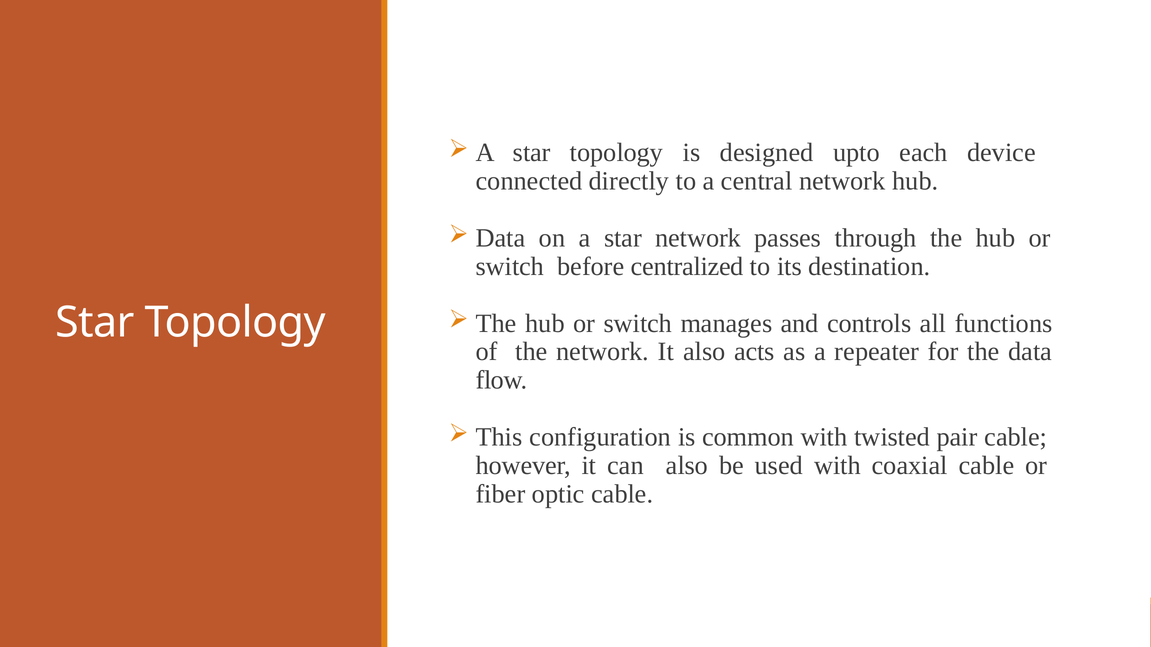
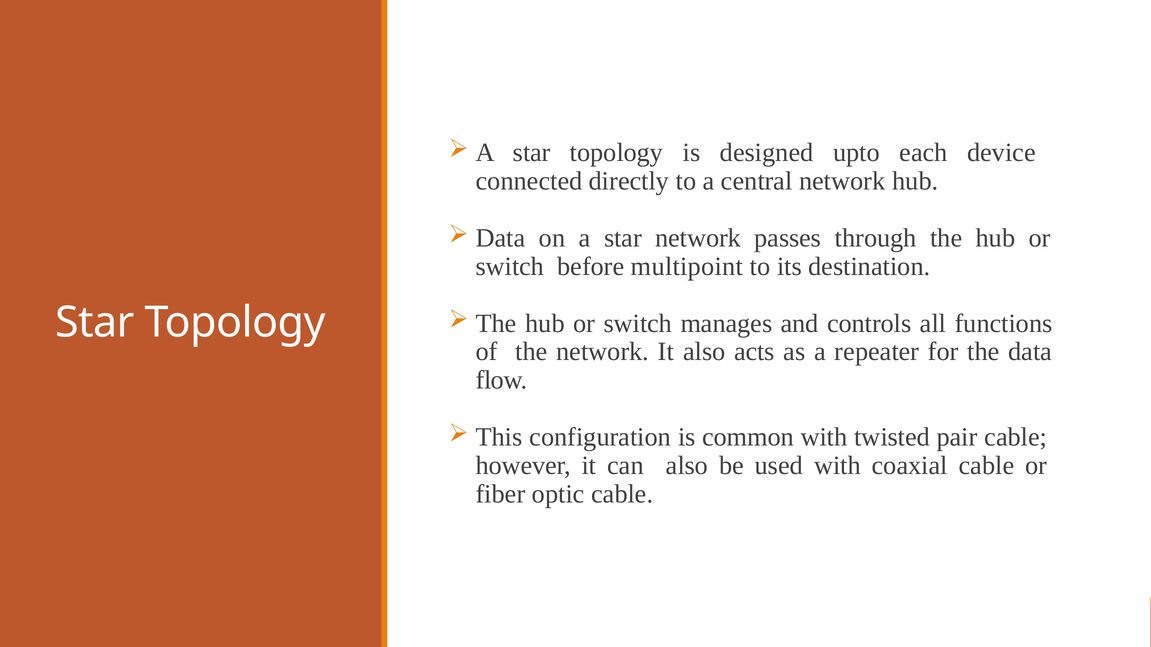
centralized: centralized -> multipoint
